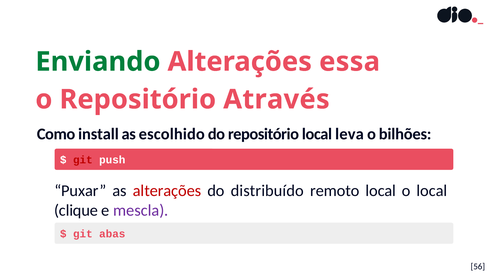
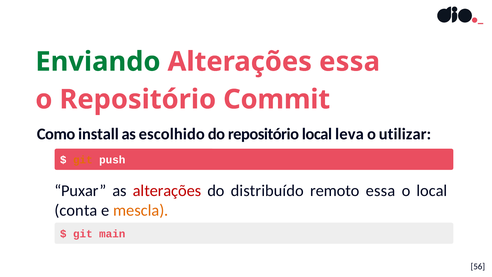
Através: Através -> Commit
bilhões: bilhões -> utilizar
git at (83, 160) colour: red -> orange
remoto local: local -> essa
clique: clique -> conta
mescla colour: purple -> orange
abas: abas -> main
